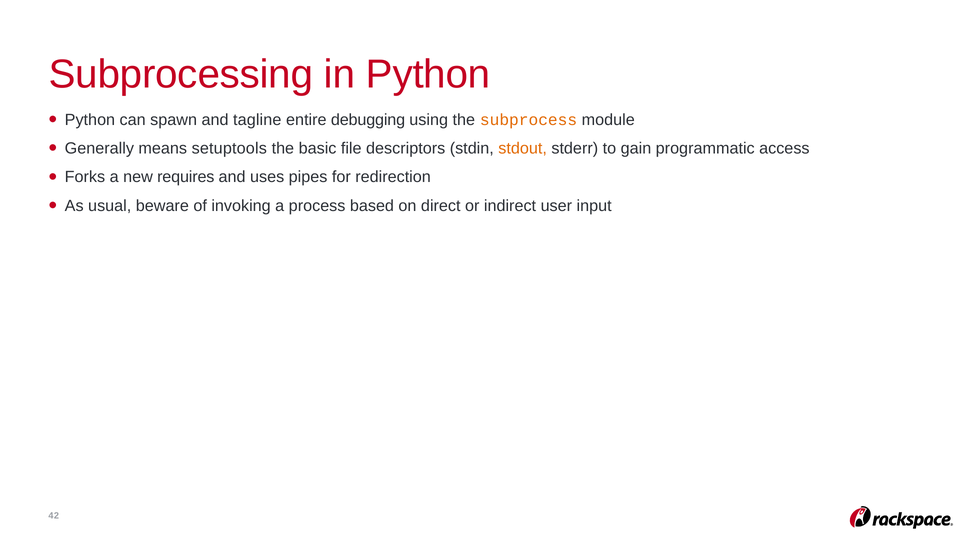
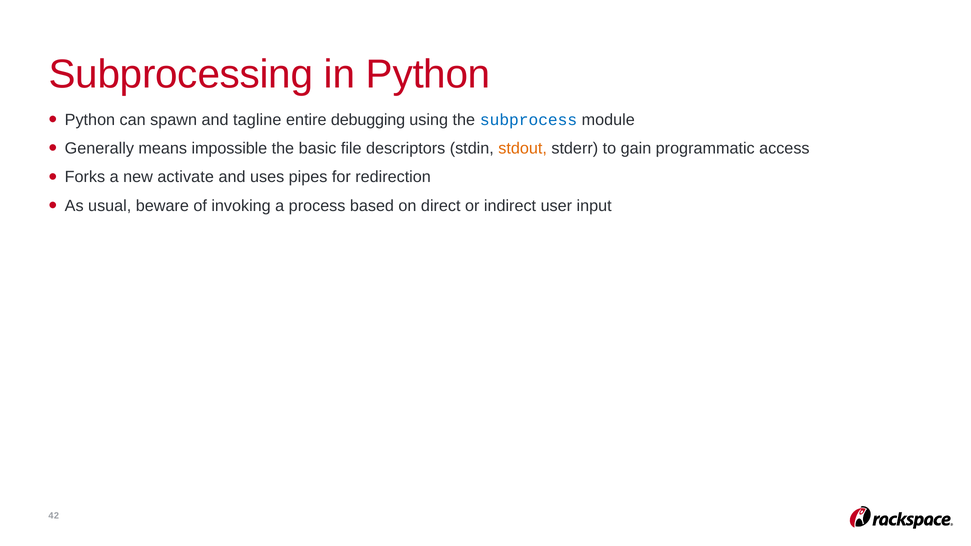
subprocess colour: orange -> blue
setuptools: setuptools -> impossible
requires: requires -> activate
